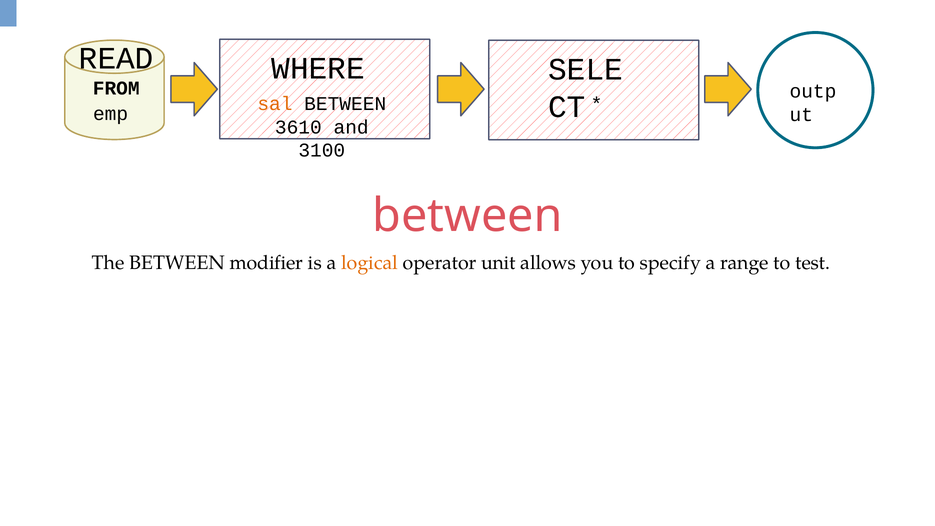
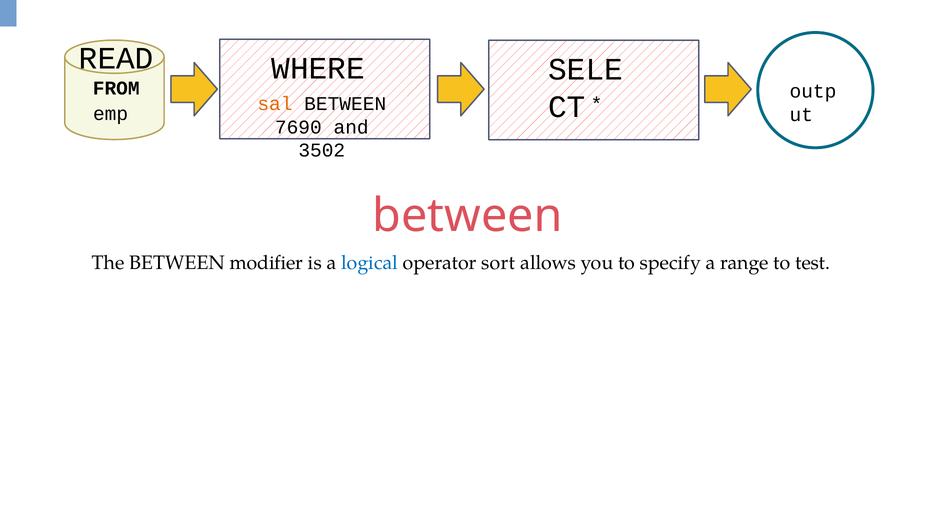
3610: 3610 -> 7690
3100: 3100 -> 3502
logical colour: orange -> blue
unit: unit -> sort
